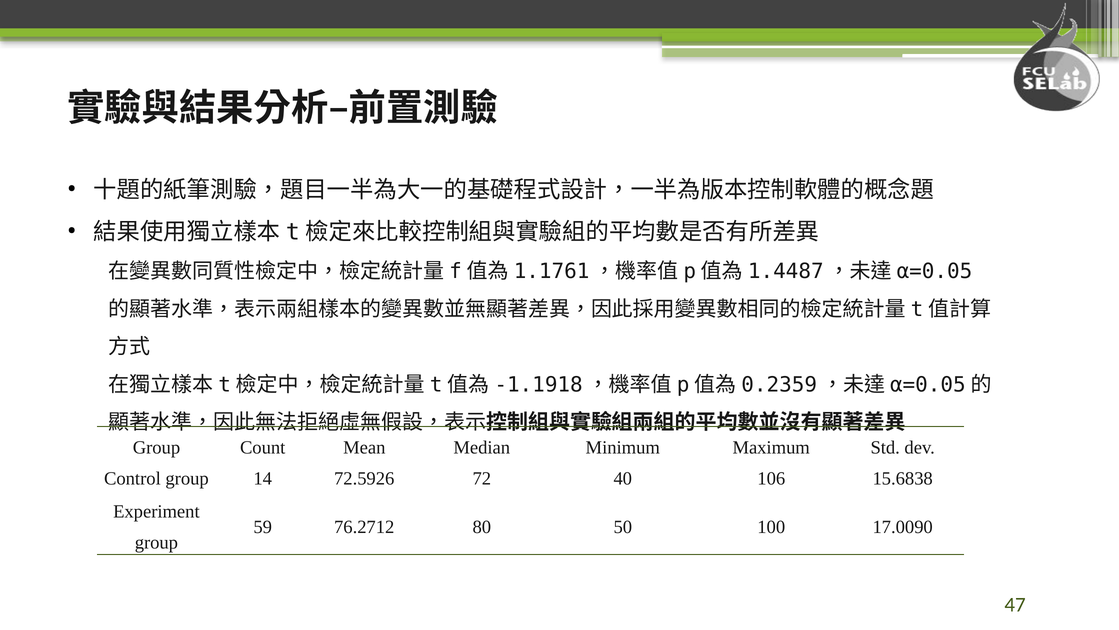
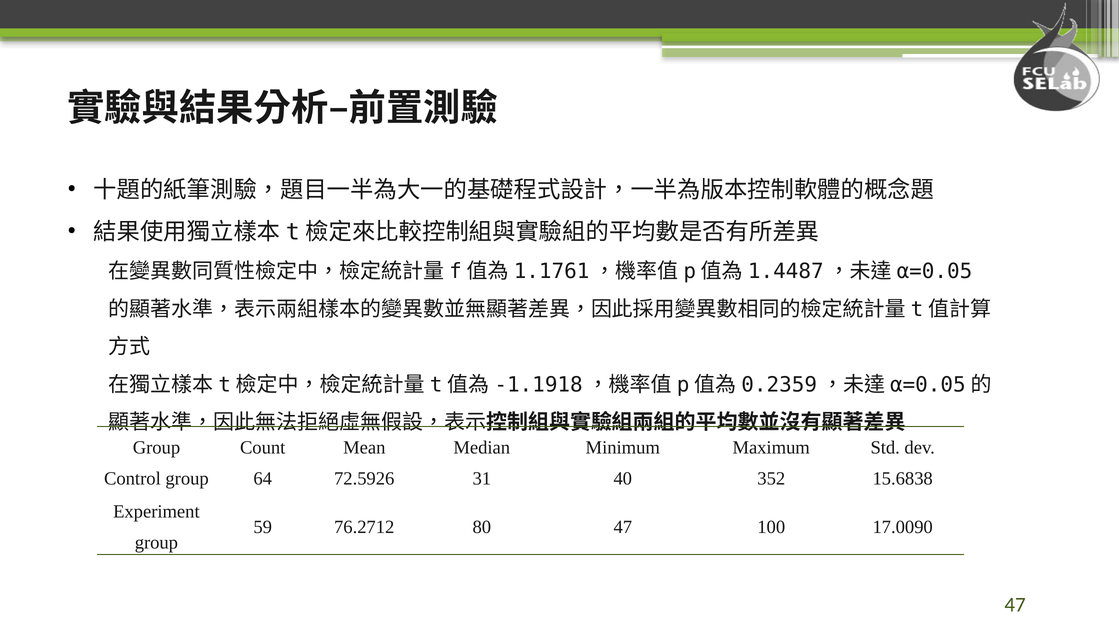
14: 14 -> 64
72: 72 -> 31
106: 106 -> 352
80 50: 50 -> 47
